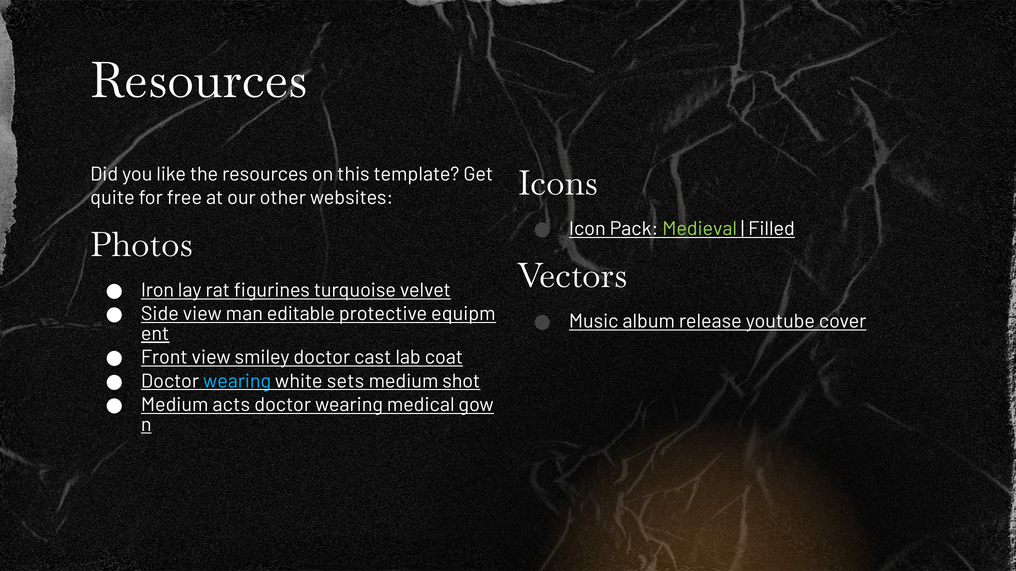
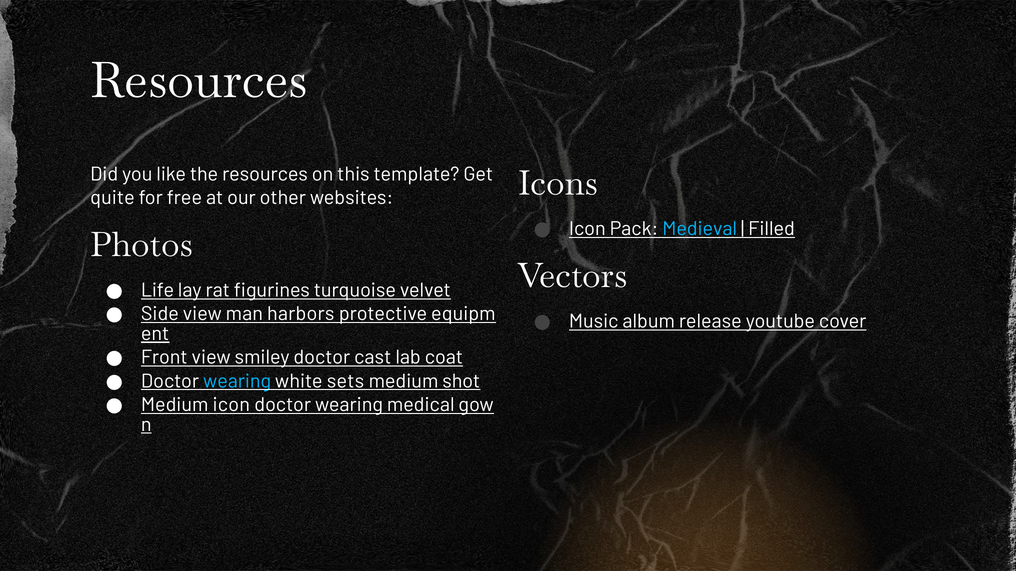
Medieval colour: light green -> light blue
Iron: Iron -> Life
editable: editable -> harbors
Medium acts: acts -> icon
